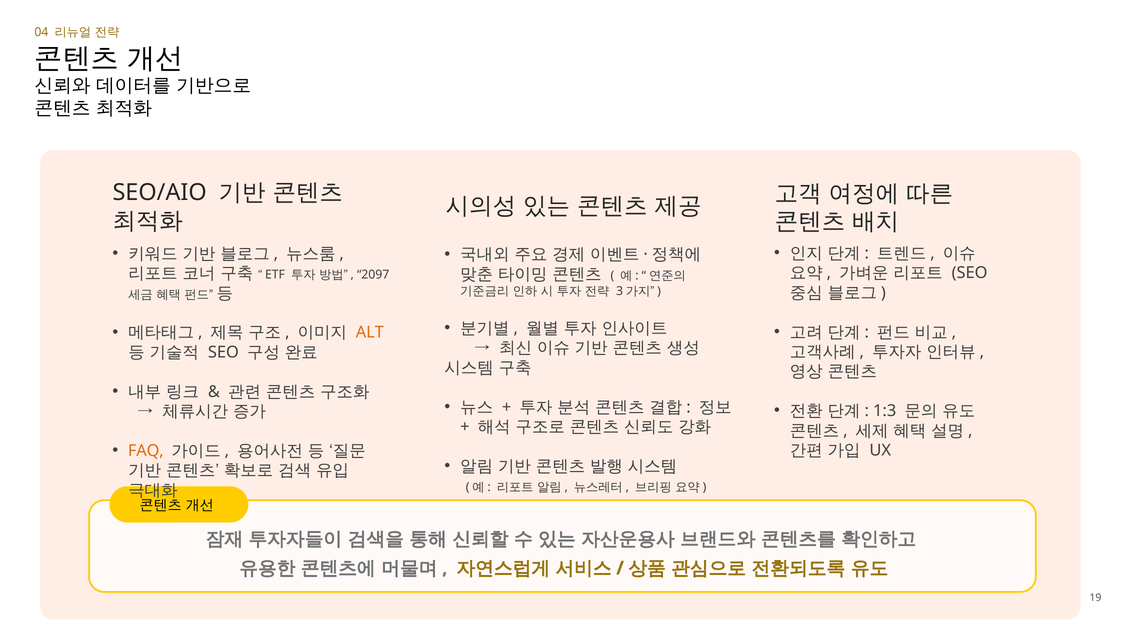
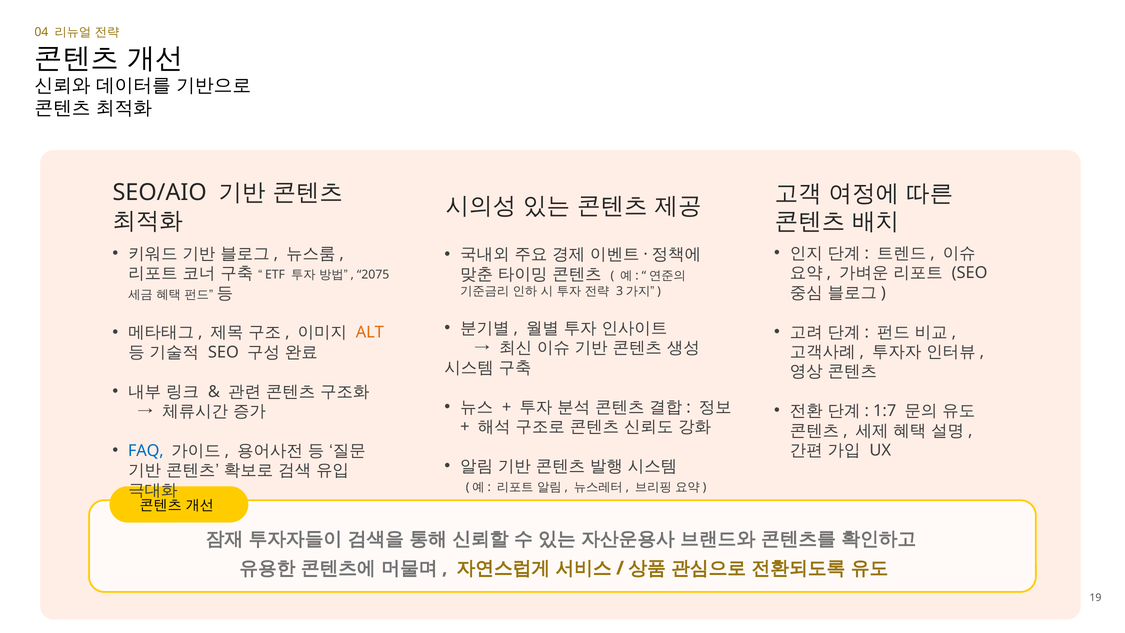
2097: 2097 -> 2075
1:3: 1:3 -> 1:7
FAQ colour: orange -> blue
